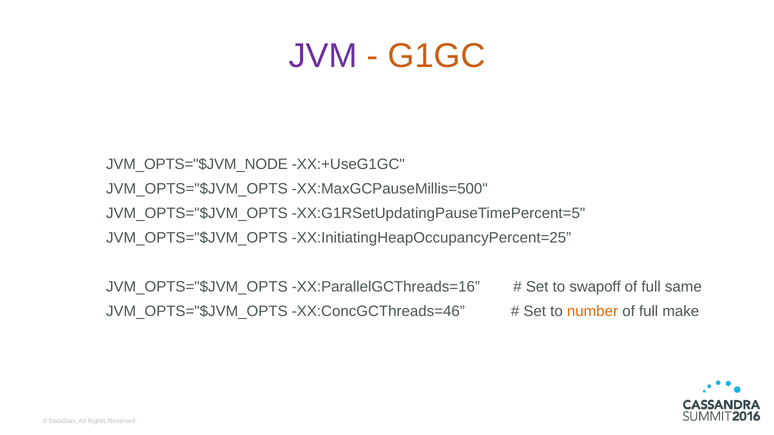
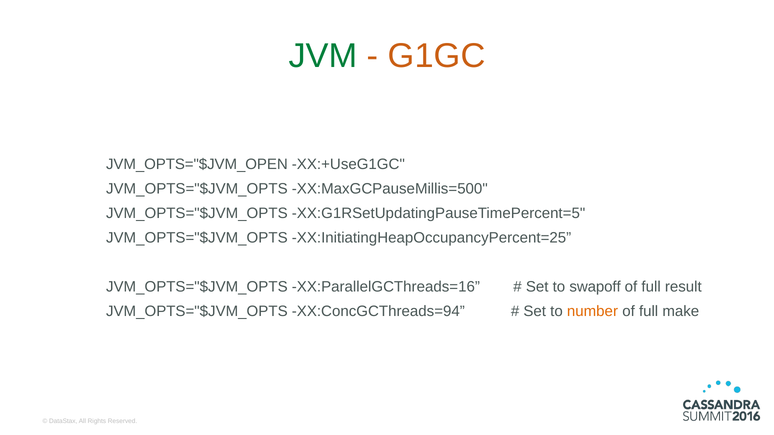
JVM colour: purple -> green
JVM_OPTS="$JVM_NODE: JVM_OPTS="$JVM_NODE -> JVM_OPTS="$JVM_OPEN
same: same -> result
XX:ConcGCThreads=46: XX:ConcGCThreads=46 -> XX:ConcGCThreads=94
